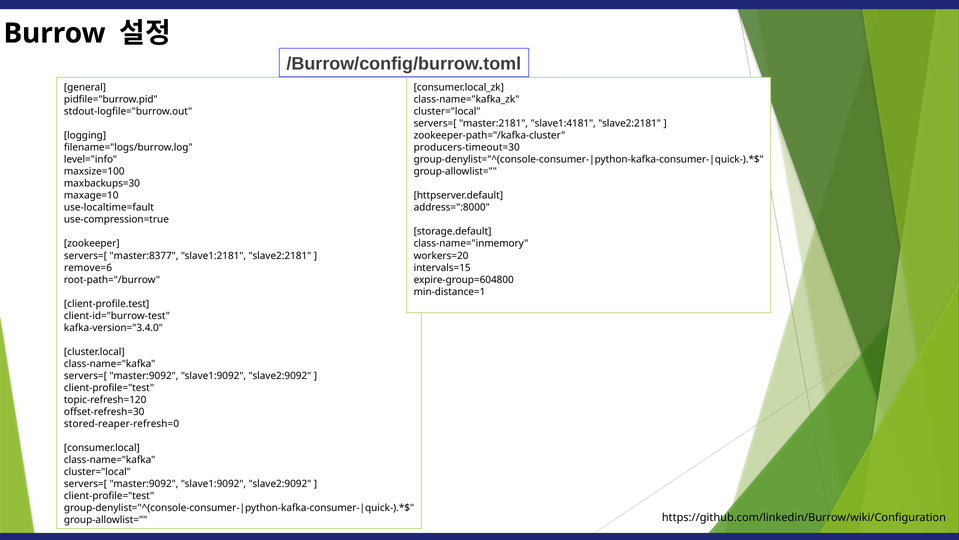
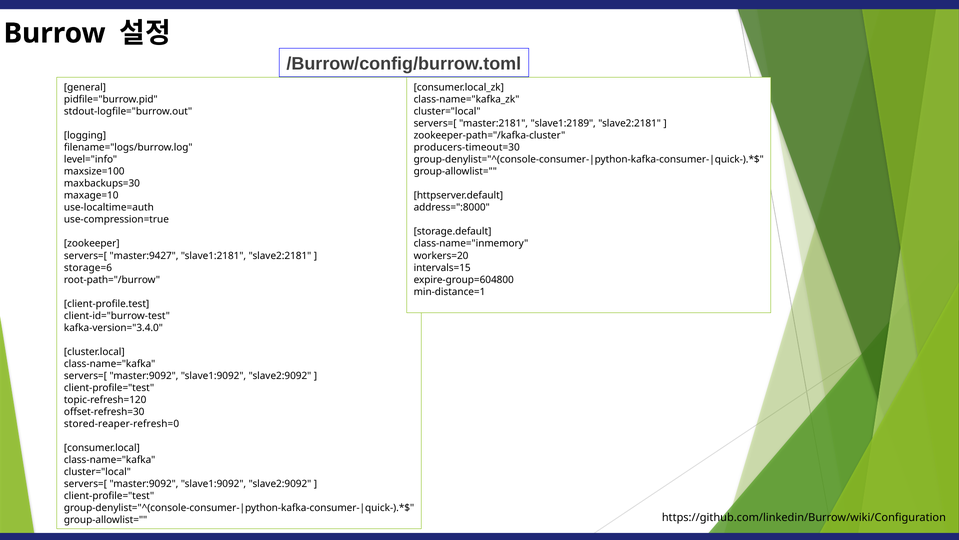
slave1:4181: slave1:4181 -> slave1:2189
use-localtime=fault: use-localtime=fault -> use-localtime=auth
master:8377: master:8377 -> master:9427
remove=6: remove=6 -> storage=6
